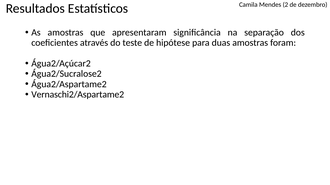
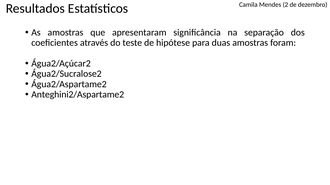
Vernaschi2/Aspartame2: Vernaschi2/Aspartame2 -> Anteghini2/Aspartame2
